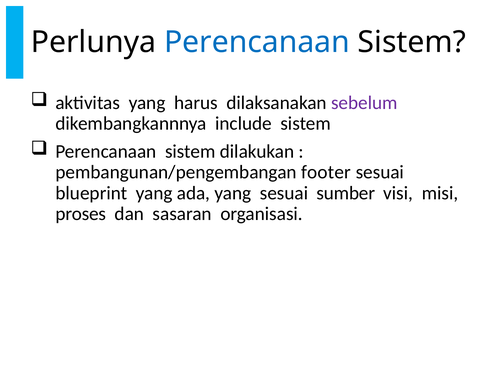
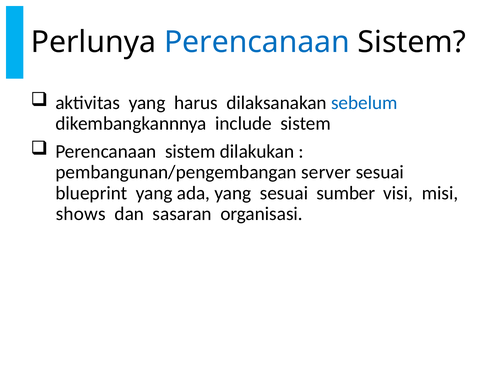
sebelum colour: purple -> blue
footer: footer -> server
proses: proses -> shows
